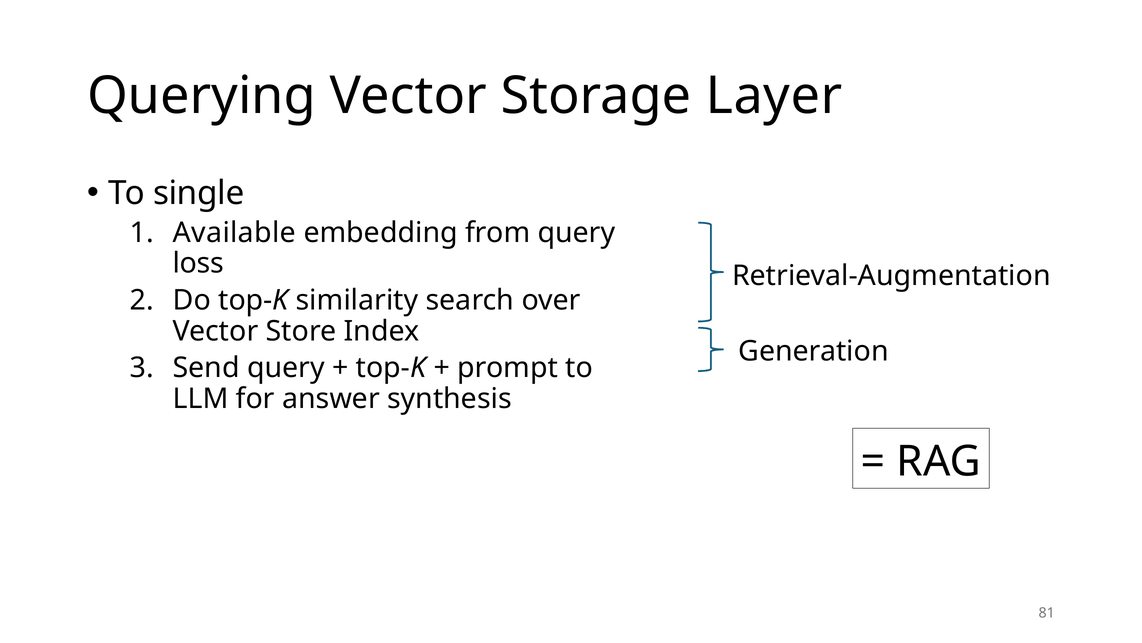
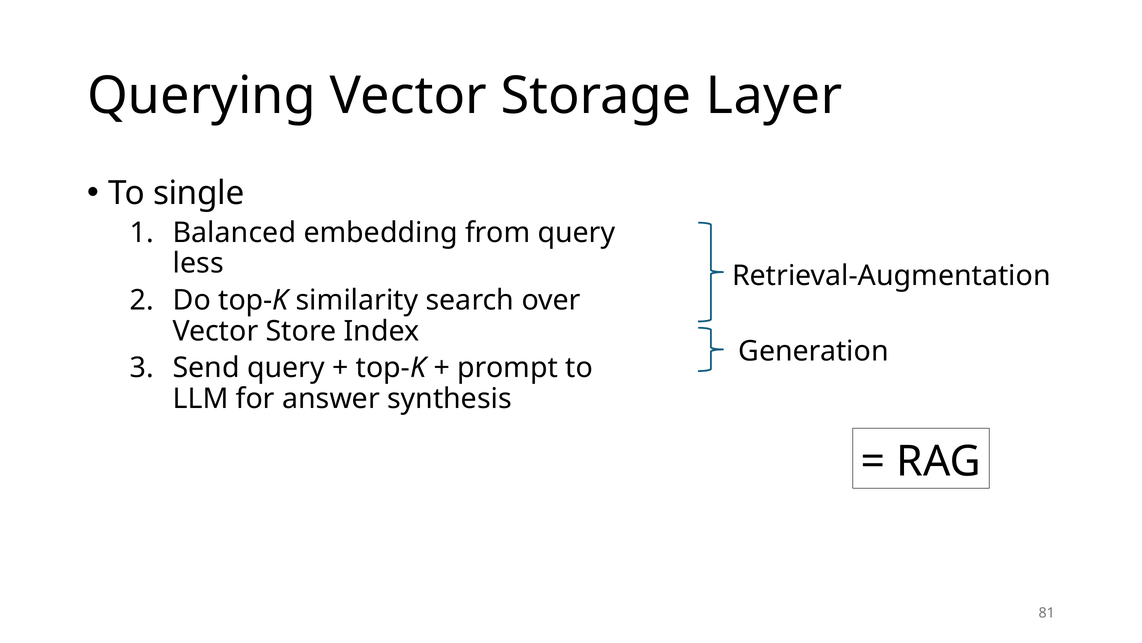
Available: Available -> Balanced
loss: loss -> less
